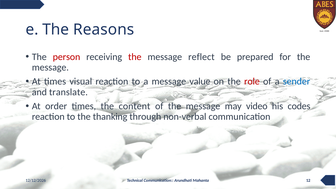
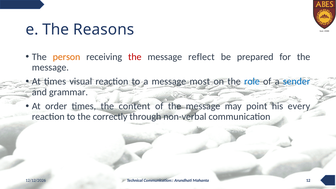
person colour: red -> orange
value: value -> most
role colour: red -> blue
translate: translate -> grammar
video: video -> point
codes: codes -> every
thanking: thanking -> correctly
